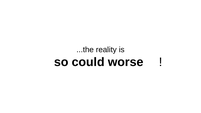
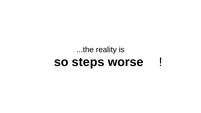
could: could -> steps
